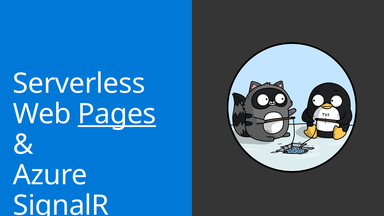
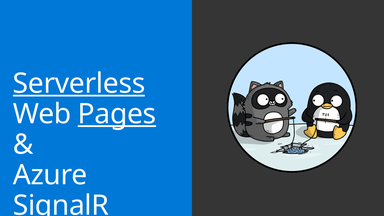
Serverless underline: none -> present
